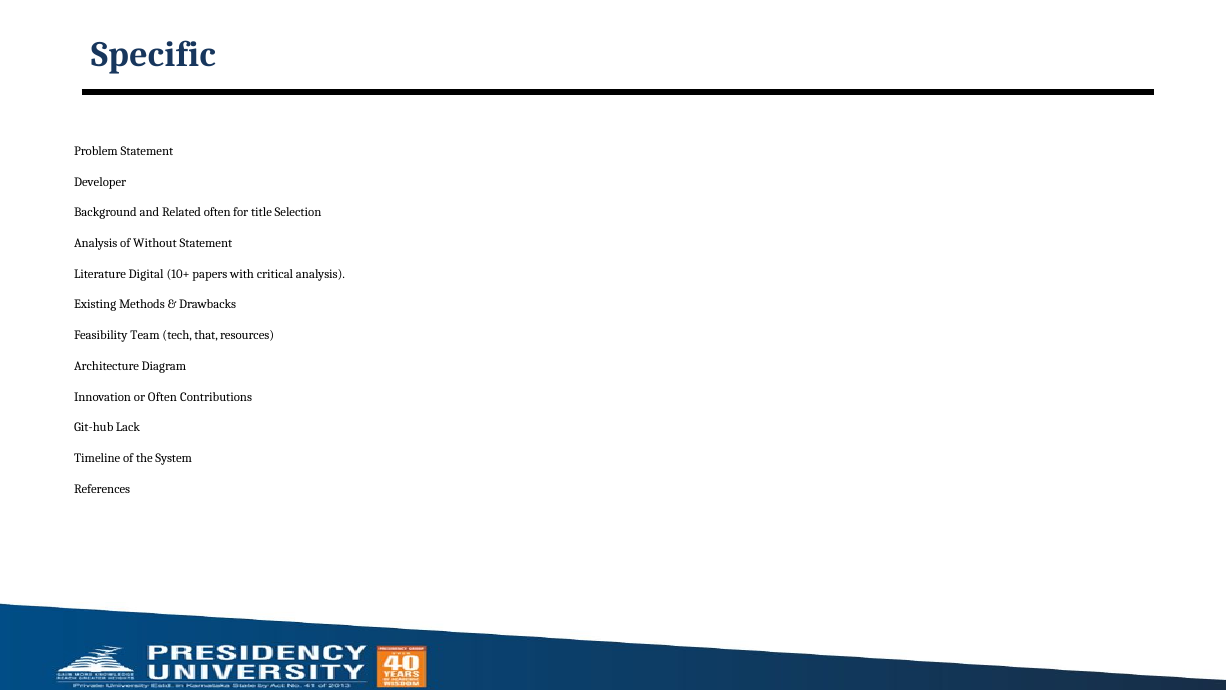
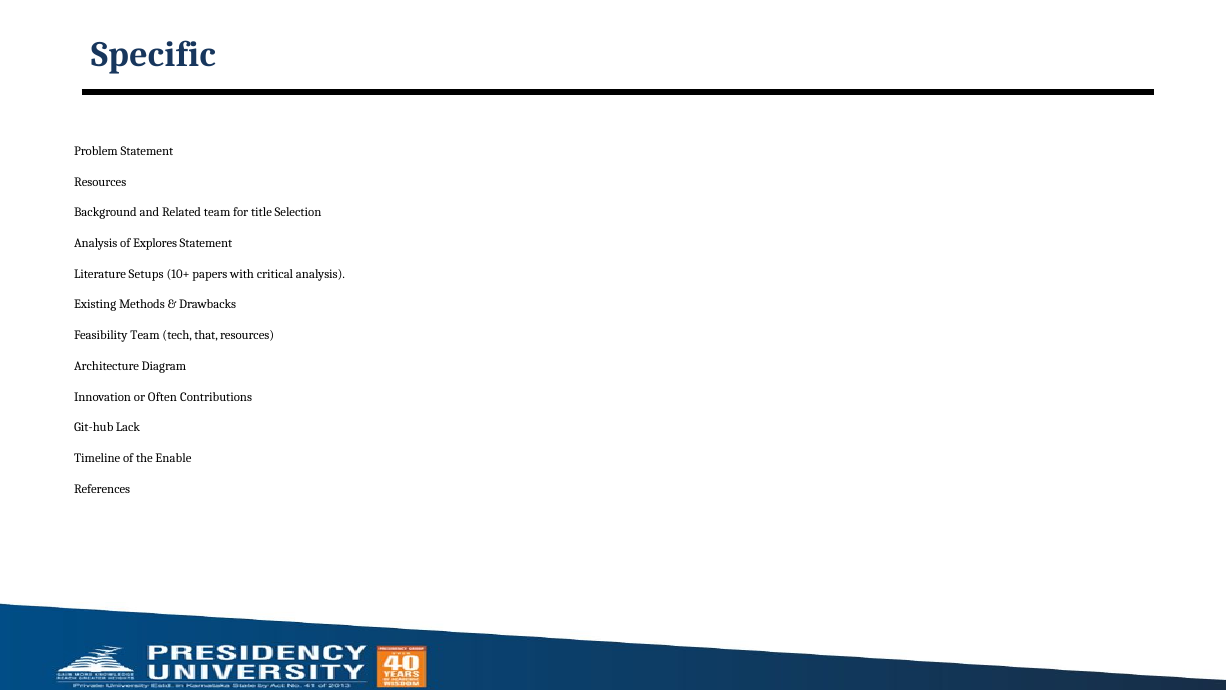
Developer at (100, 182): Developer -> Resources
Related often: often -> team
Without: Without -> Explores
Digital: Digital -> Setups
System: System -> Enable
